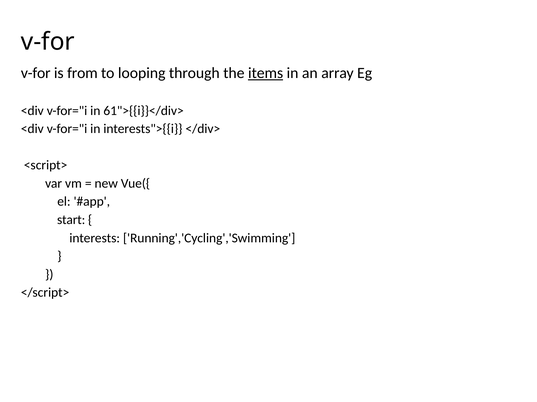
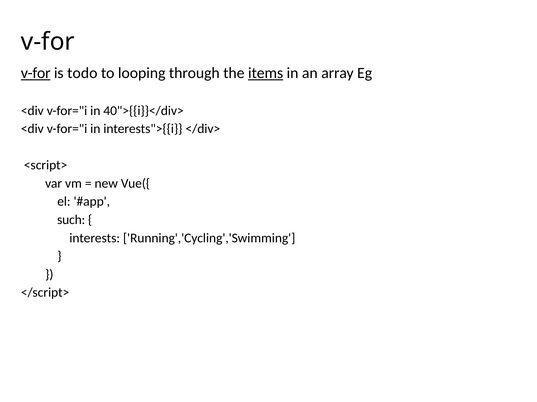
v-for at (36, 73) underline: none -> present
from: from -> todo
61">{{i}}</div>: 61">{{i}}</div> -> 40">{{i}}</div>
start: start -> such
